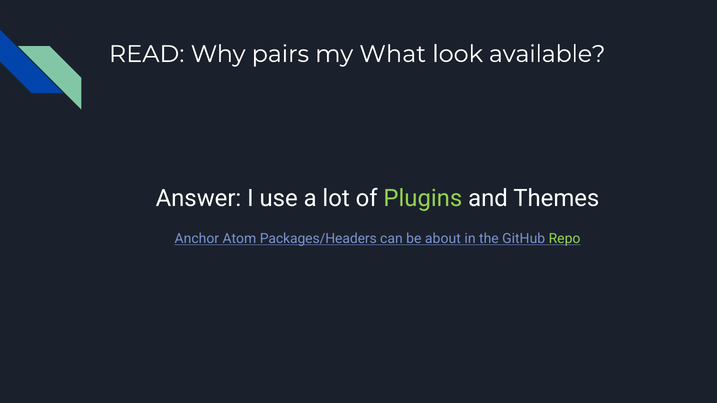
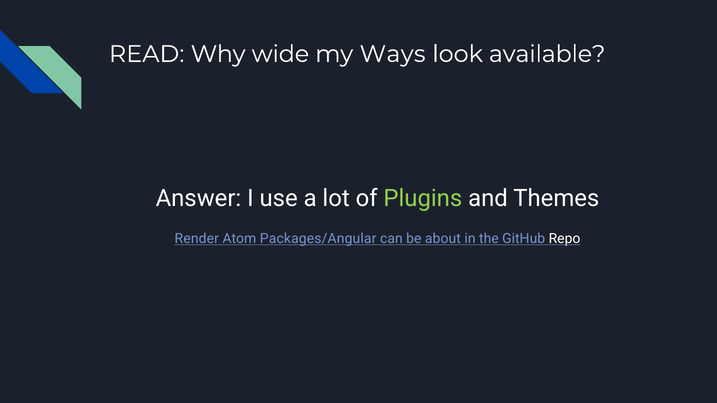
pairs: pairs -> wide
What: What -> Ways
Anchor: Anchor -> Render
Packages/Headers: Packages/Headers -> Packages/Angular
Repo colour: light green -> white
